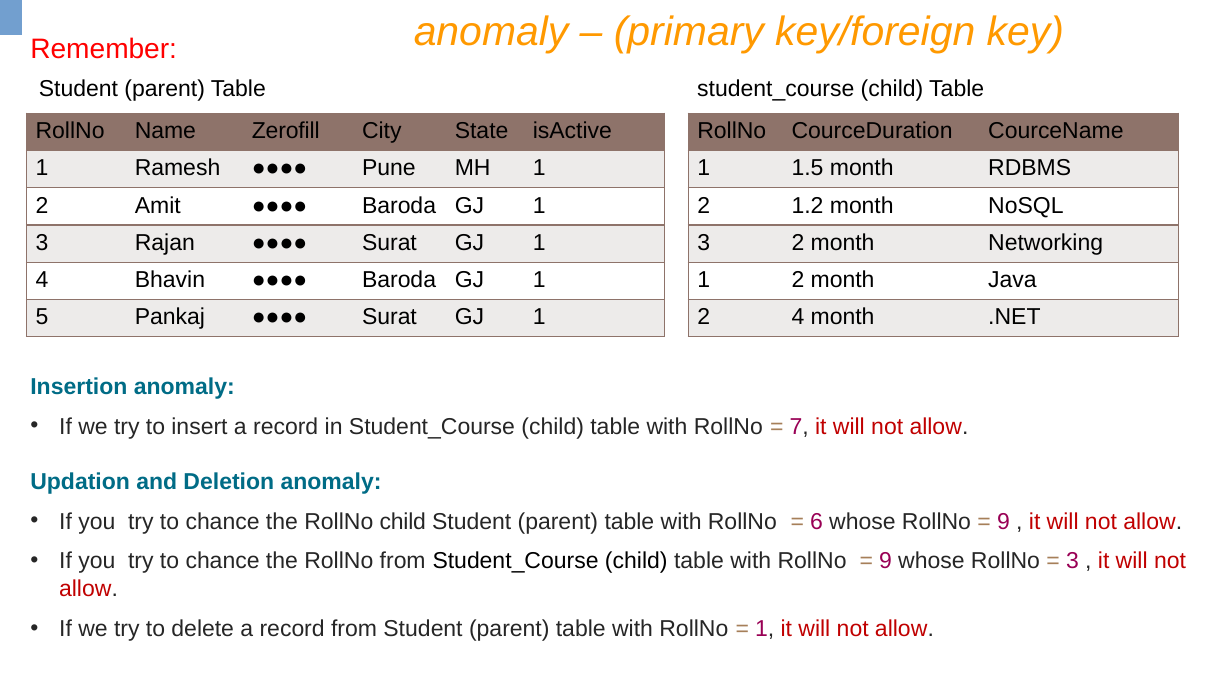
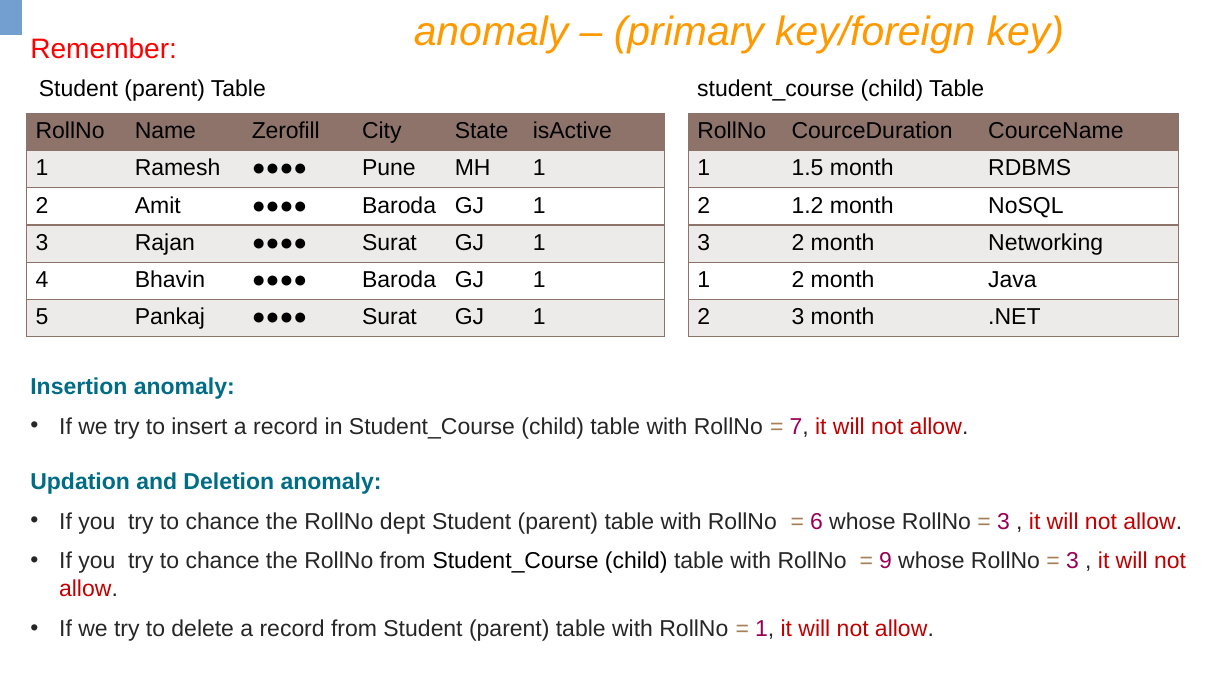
2 4: 4 -> 3
RollNo child: child -> dept
9 at (1003, 522): 9 -> 3
